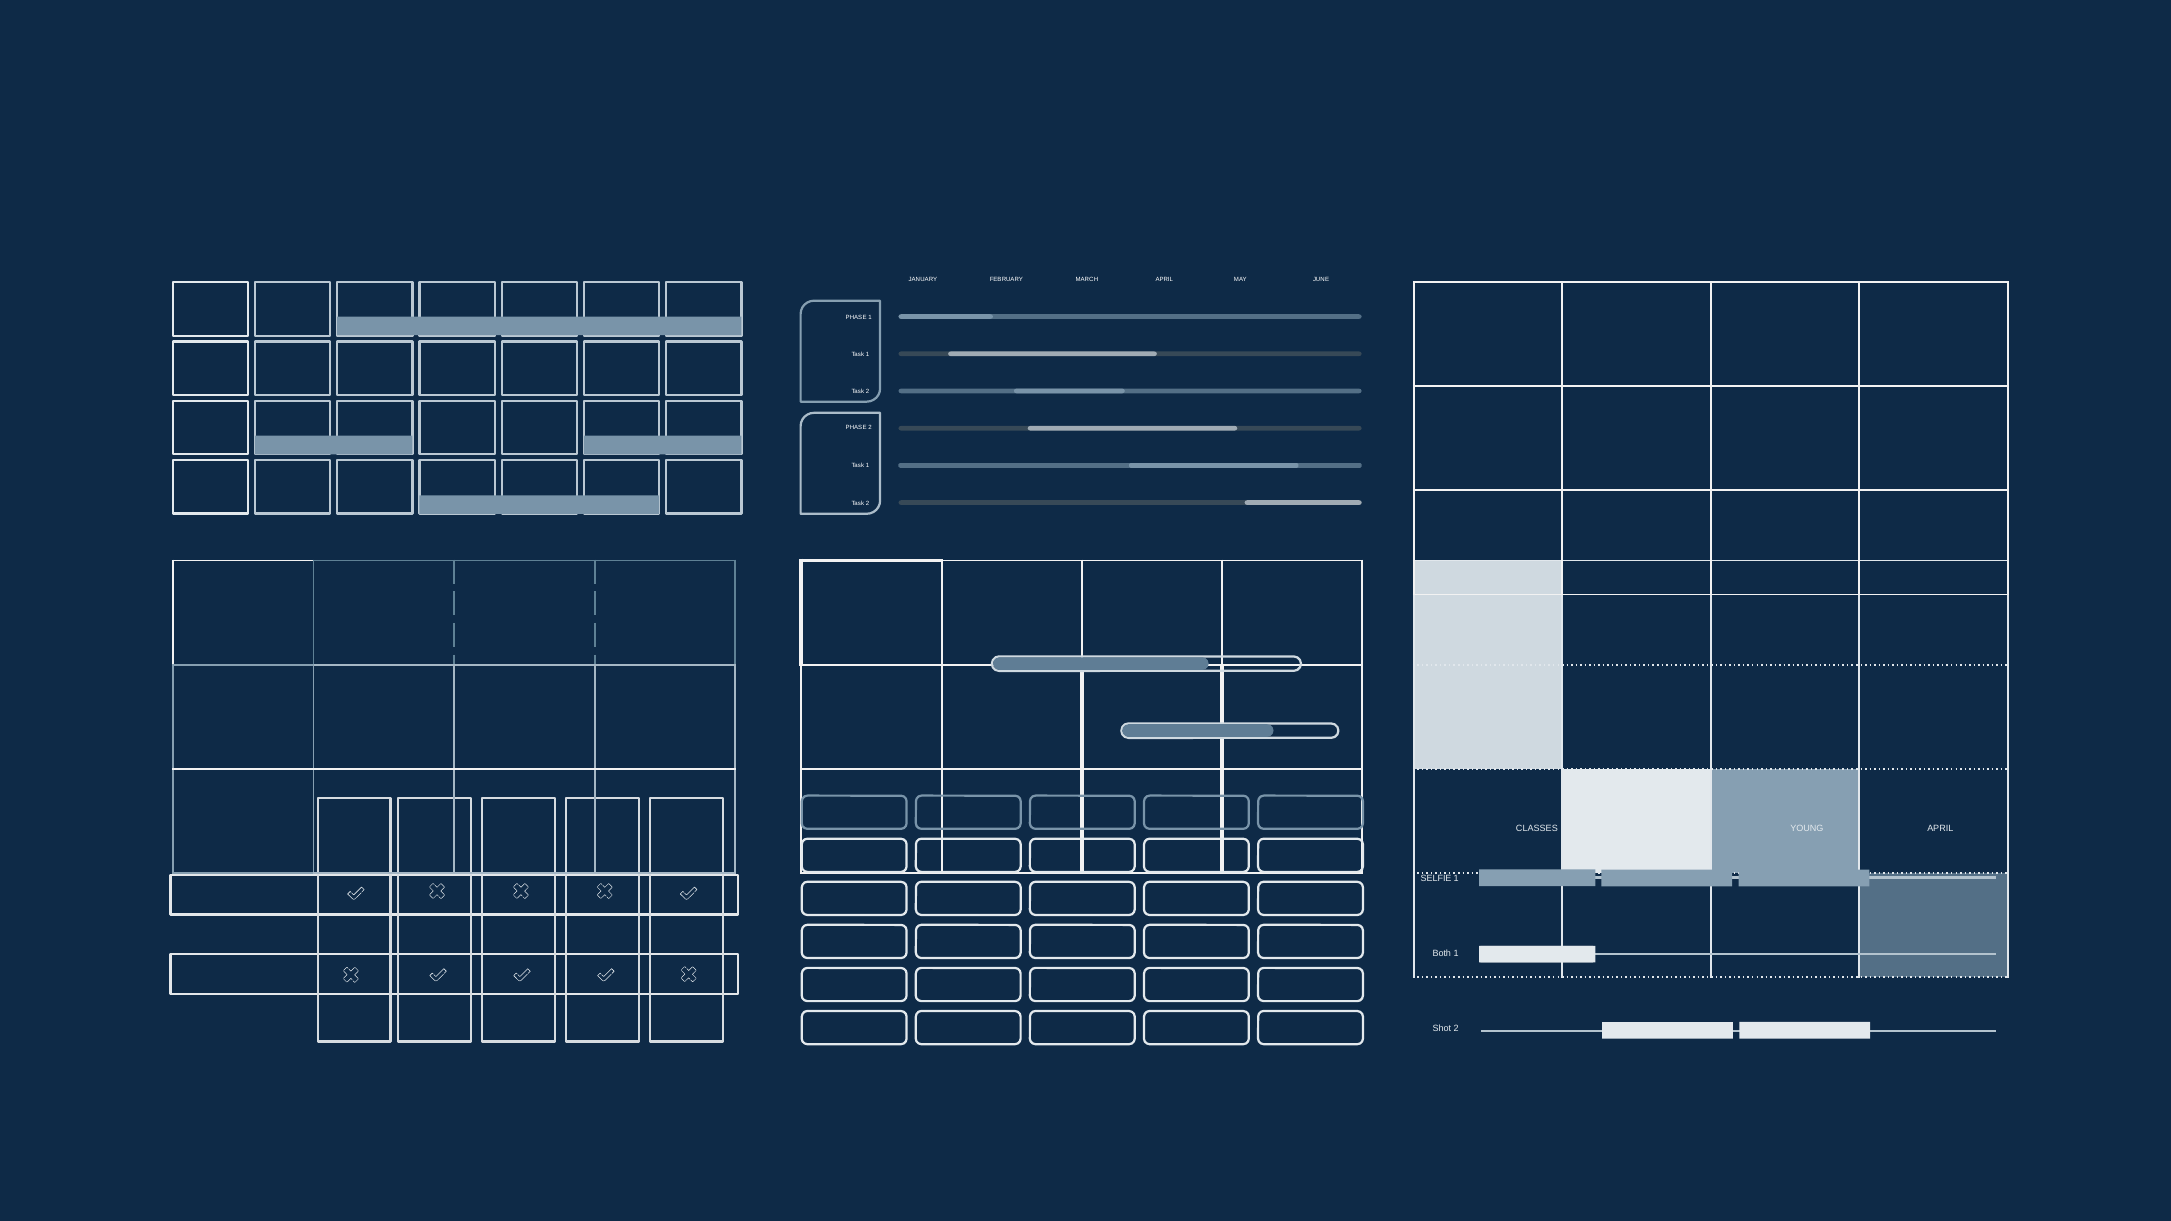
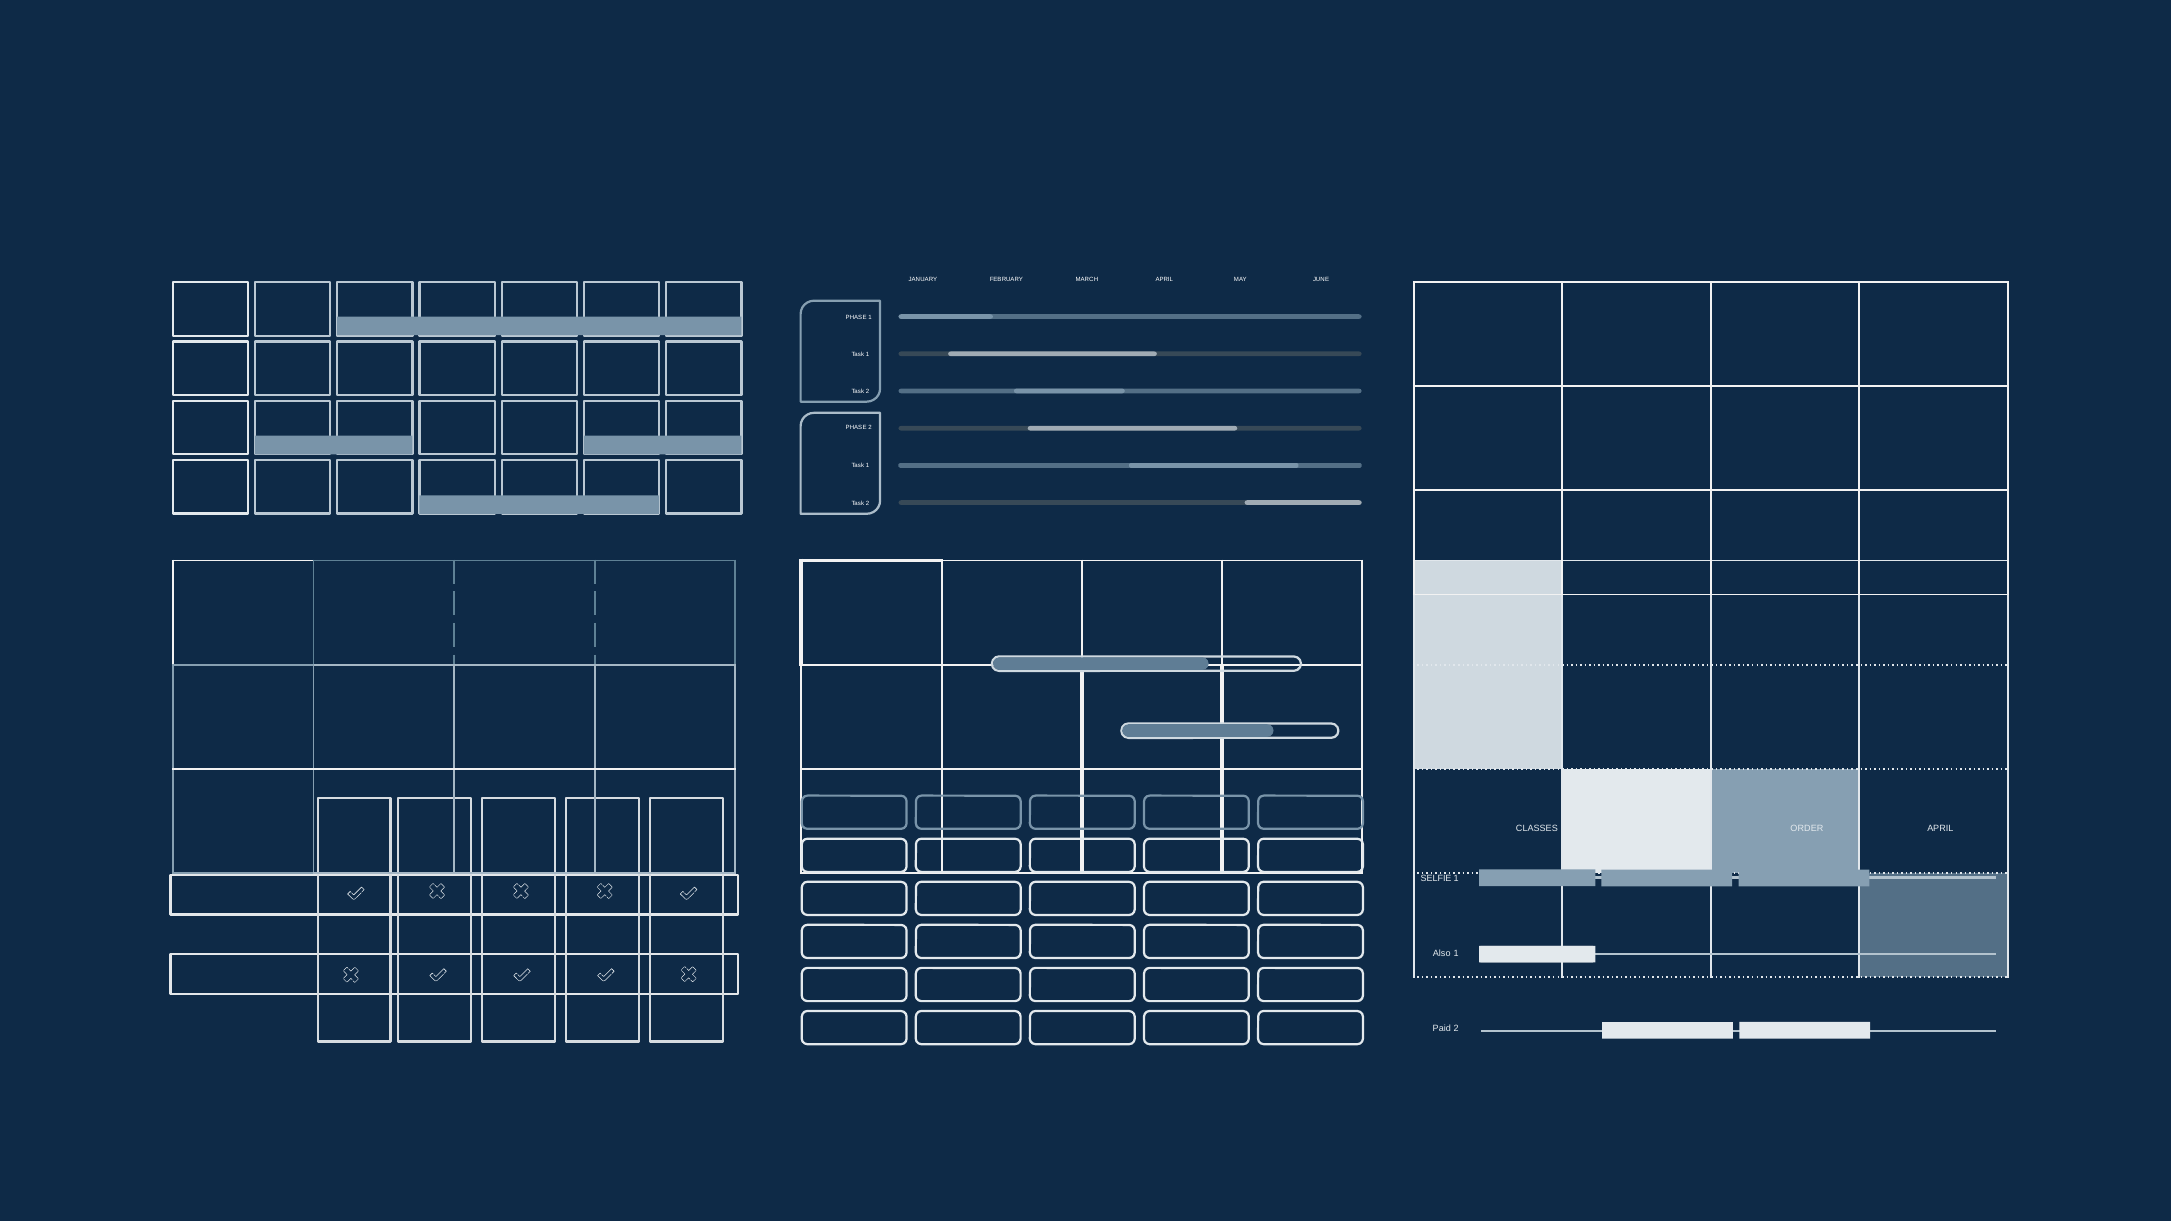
YOUNG: YOUNG -> ORDER
Both: Both -> Also
Shot: Shot -> Paid
